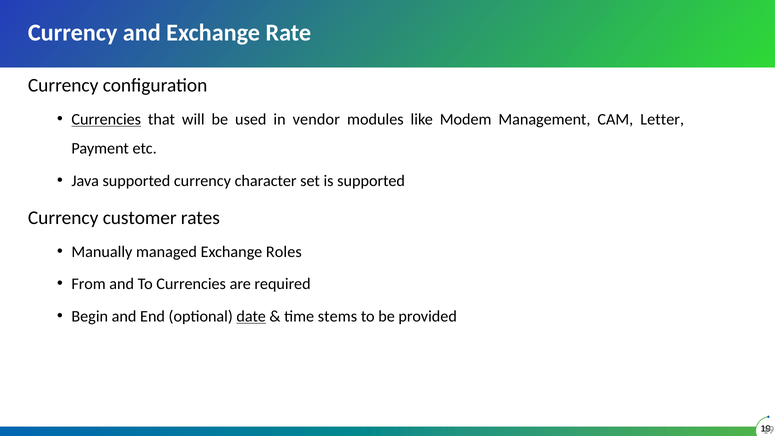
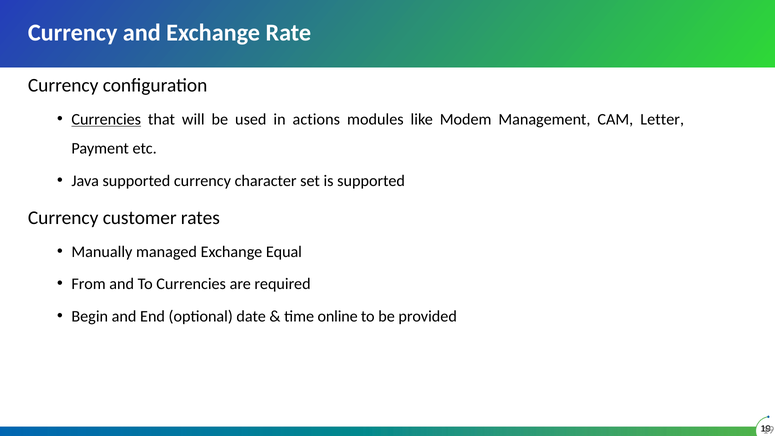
vendor: vendor -> actions
Roles: Roles -> Equal
date underline: present -> none
stems: stems -> online
